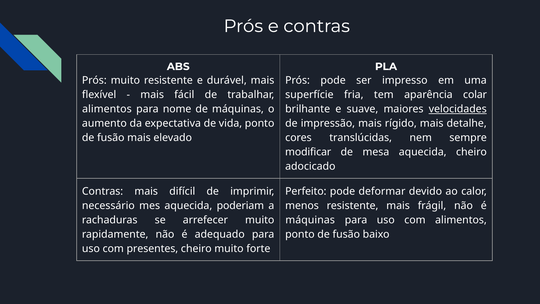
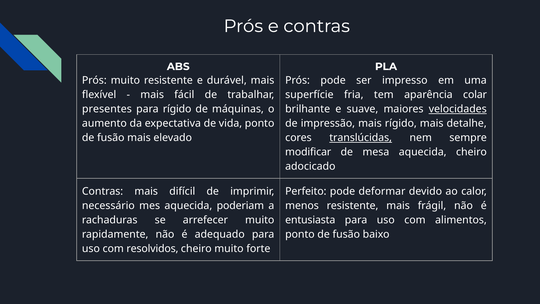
alimentos at (107, 109): alimentos -> presentes
para nome: nome -> rígido
translúcidas underline: none -> present
máquinas at (310, 220): máquinas -> entusiasta
presentes: presentes -> resolvidos
